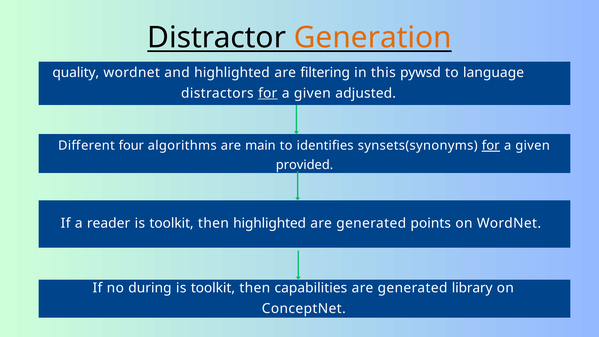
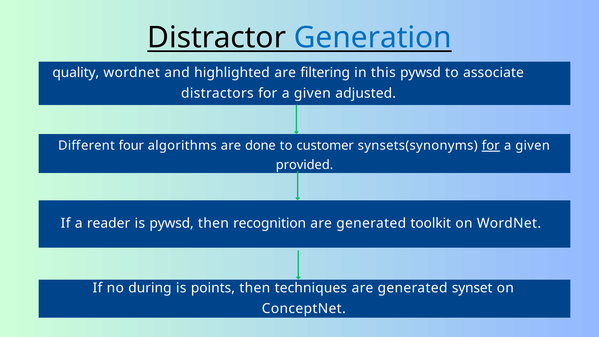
Generation colour: orange -> blue
language: language -> associate
for at (268, 93) underline: present -> none
main: main -> done
identifies: identifies -> customer
toolkit at (172, 223): toolkit -> pywsd
then highlighted: highlighted -> recognition
points: points -> toolkit
toolkit at (213, 288): toolkit -> points
capabilities: capabilities -> techniques
library: library -> synset
